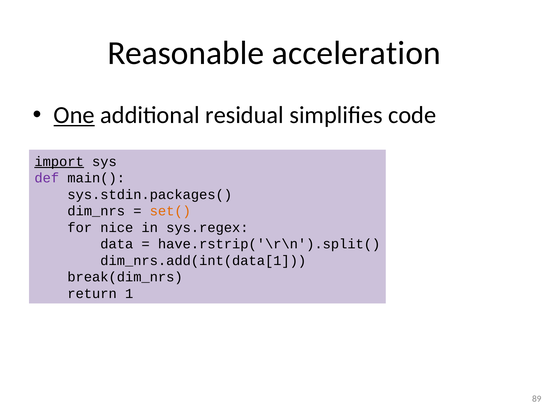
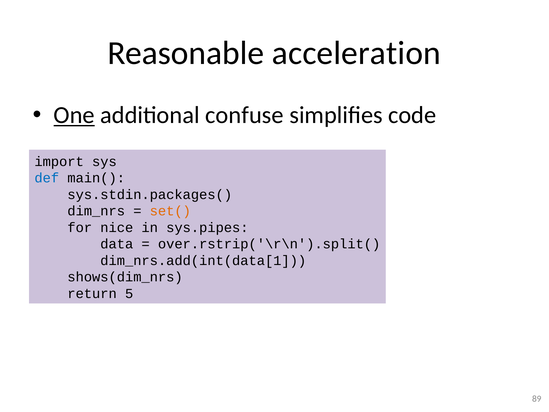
residual: residual -> confuse
import underline: present -> none
def colour: purple -> blue
sys.regex: sys.regex -> sys.pipes
have.rstrip('\r\n').split(: have.rstrip('\r\n').split( -> over.rstrip('\r\n').split(
break(dim_nrs: break(dim_nrs -> shows(dim_nrs
1: 1 -> 5
